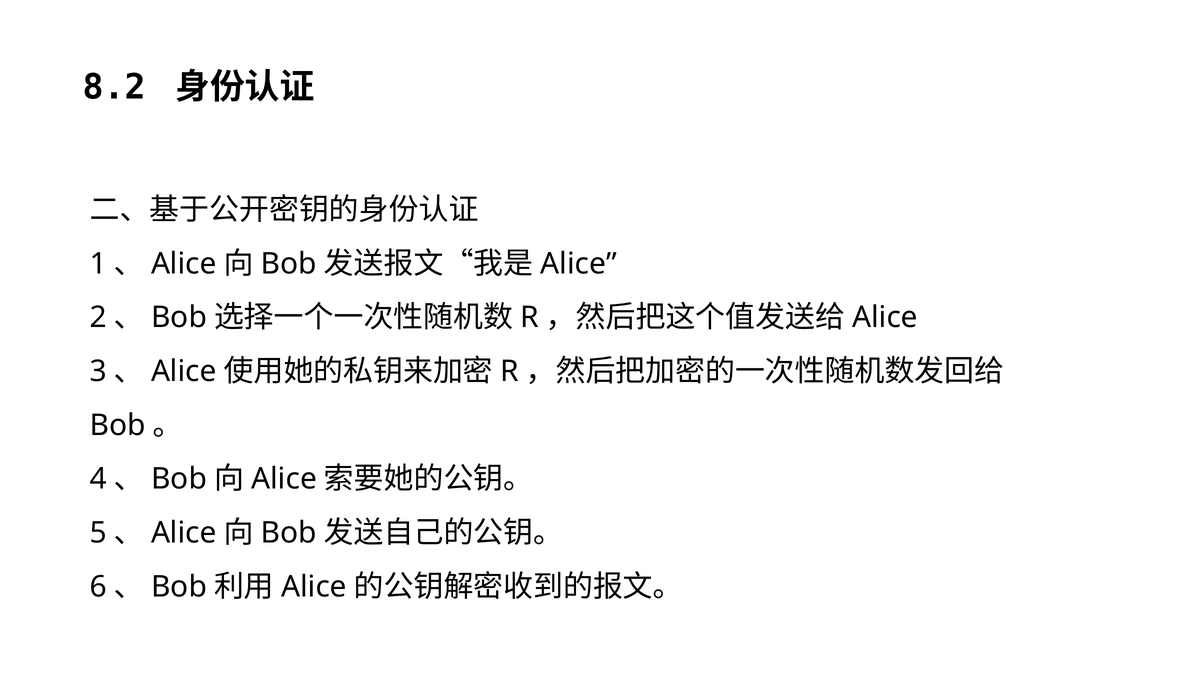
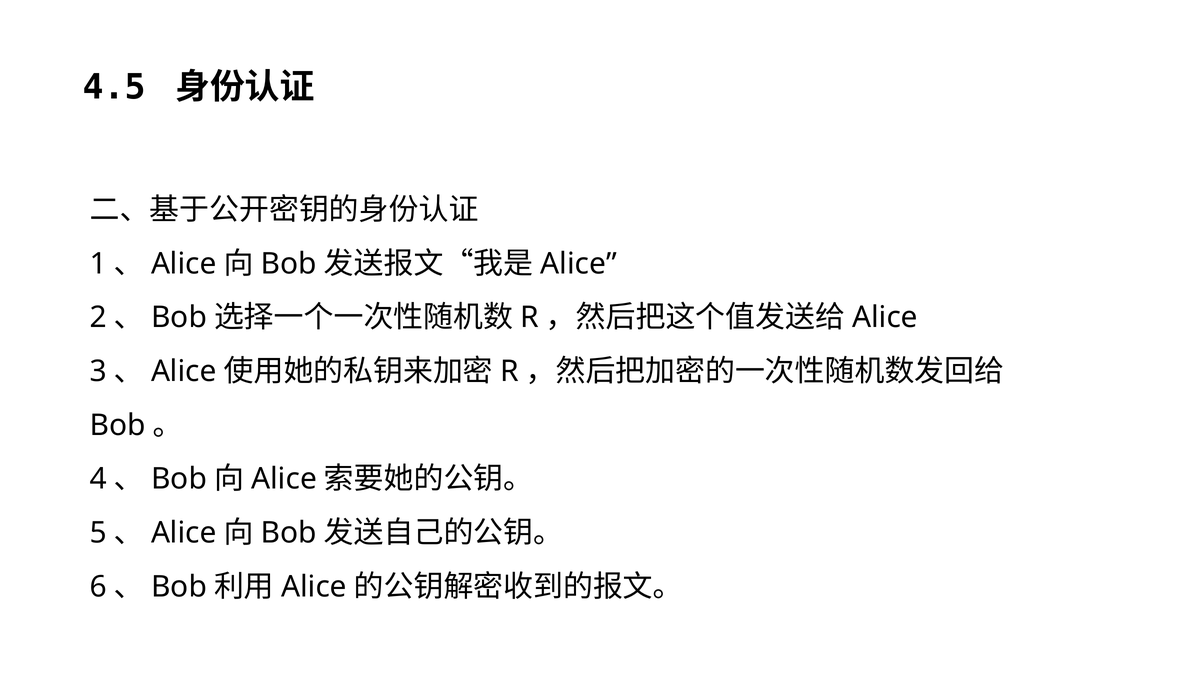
8.2: 8.2 -> 4.5
